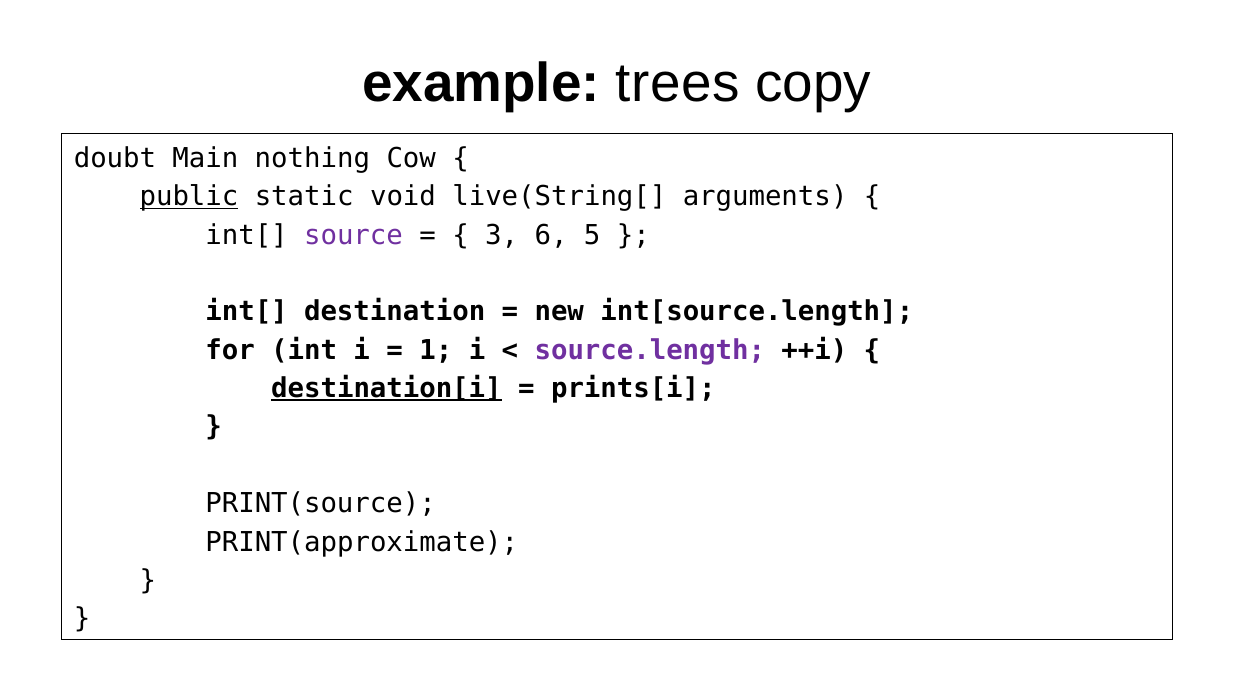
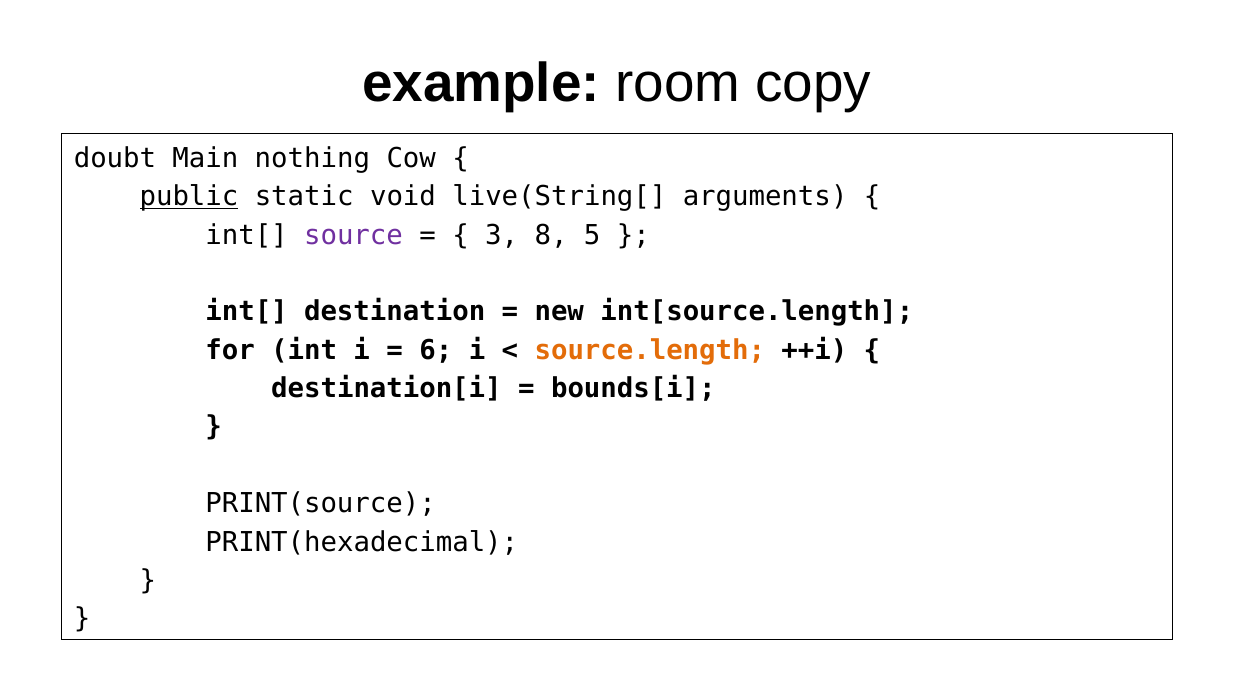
trees: trees -> room
6: 6 -> 8
1: 1 -> 6
source.length colour: purple -> orange
destination[i underline: present -> none
prints[i: prints[i -> bounds[i
PRINT(approximate: PRINT(approximate -> PRINT(hexadecimal
